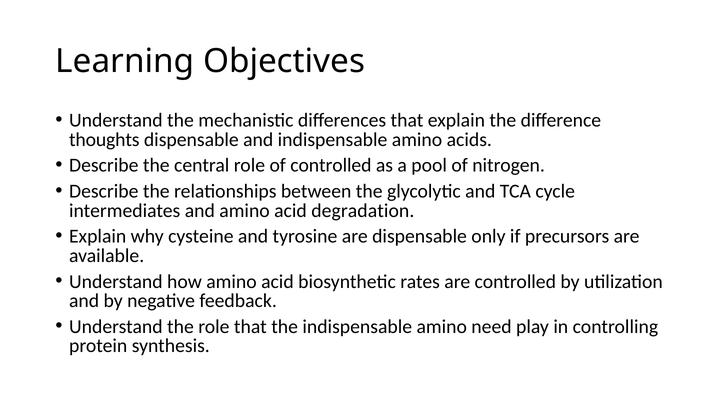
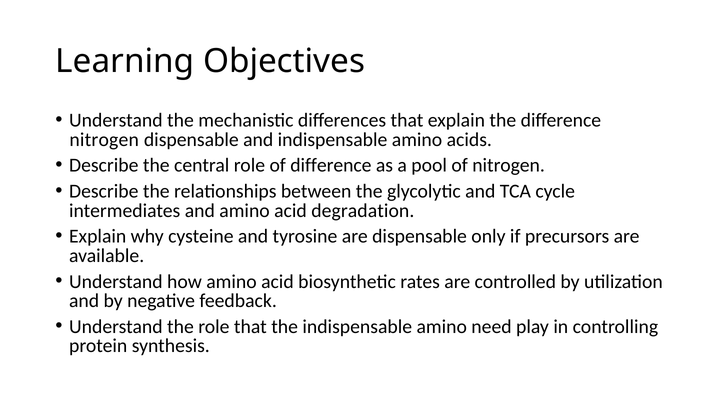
thoughts at (104, 140): thoughts -> nitrogen
of controlled: controlled -> difference
